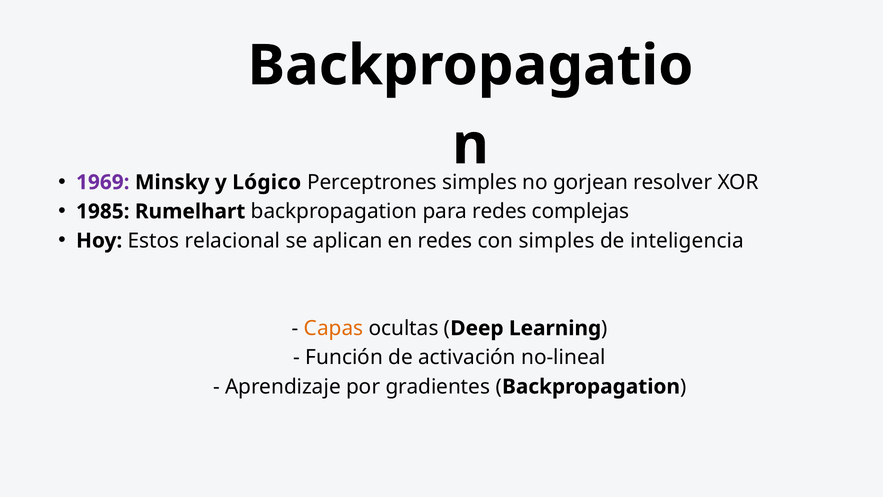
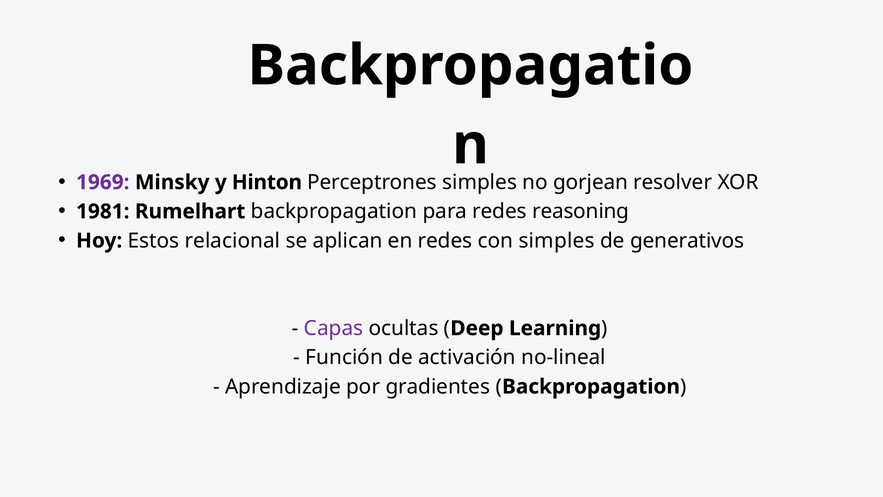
Lógico: Lógico -> Hinton
1985: 1985 -> 1981
complejas: complejas -> reasoning
inteligencia: inteligencia -> generativos
Capas colour: orange -> purple
